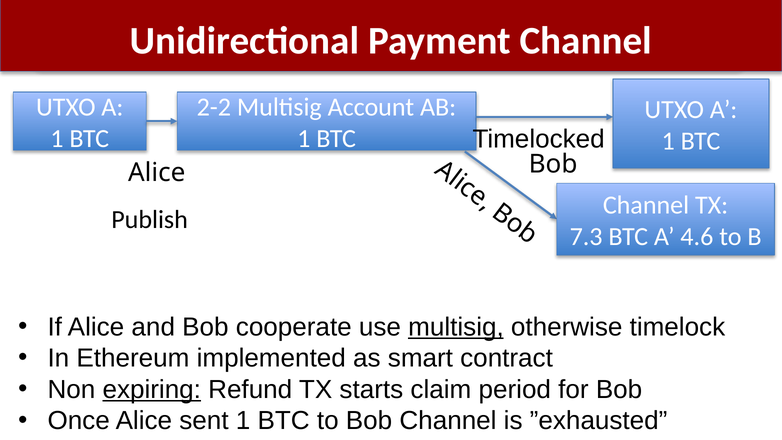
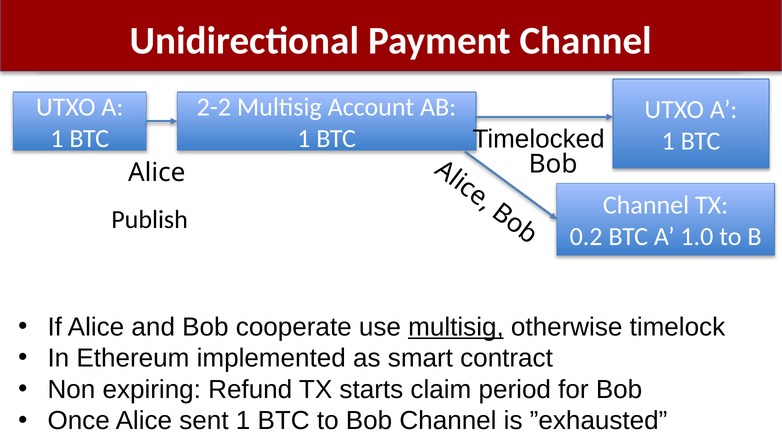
7.3: 7.3 -> 0.2
4.6: 4.6 -> 1.0
expiring underline: present -> none
